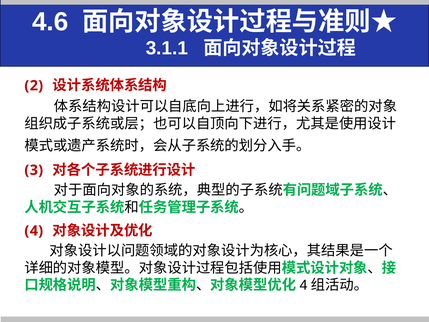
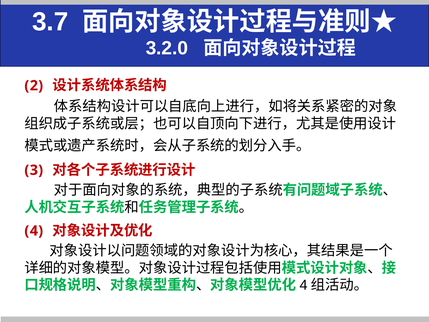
4.6: 4.6 -> 3.7
3.1.1: 3.1.1 -> 3.2.0
